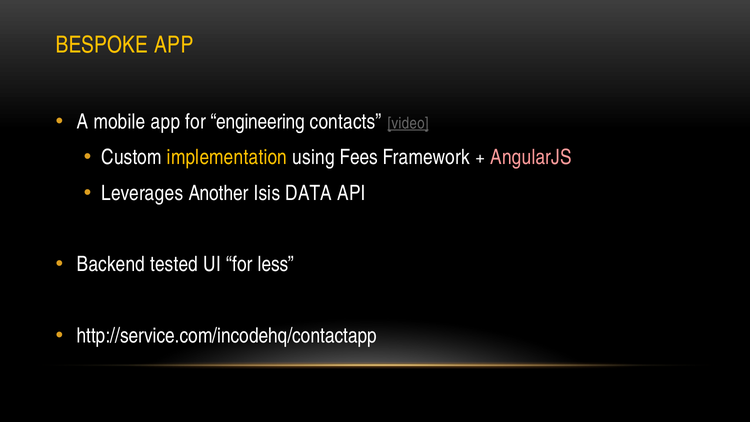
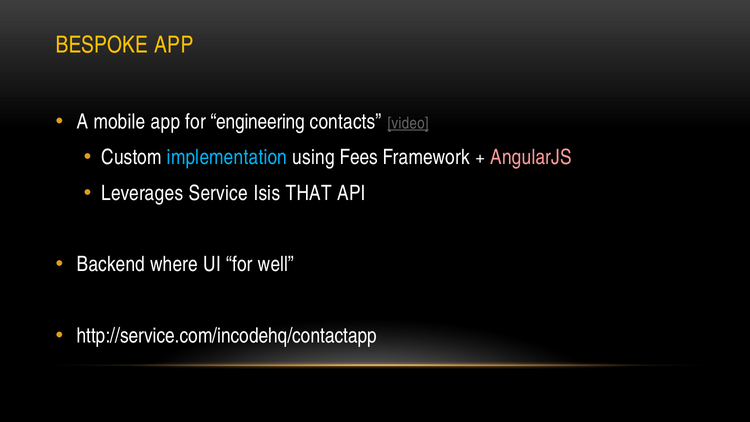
implementation colour: yellow -> light blue
Another: Another -> Service
DATA: DATA -> THAT
tested: tested -> where
less: less -> well
